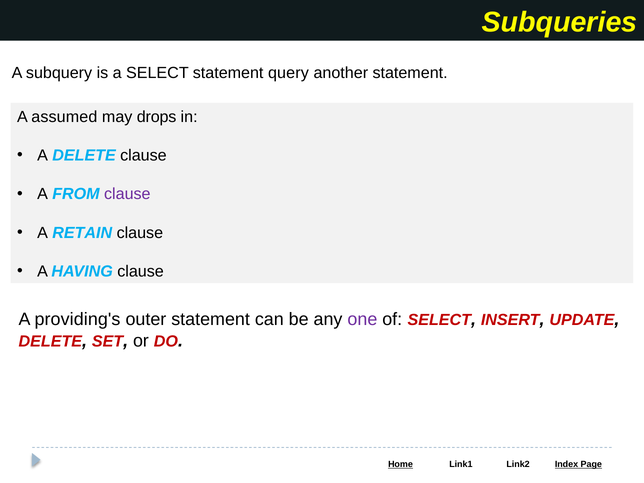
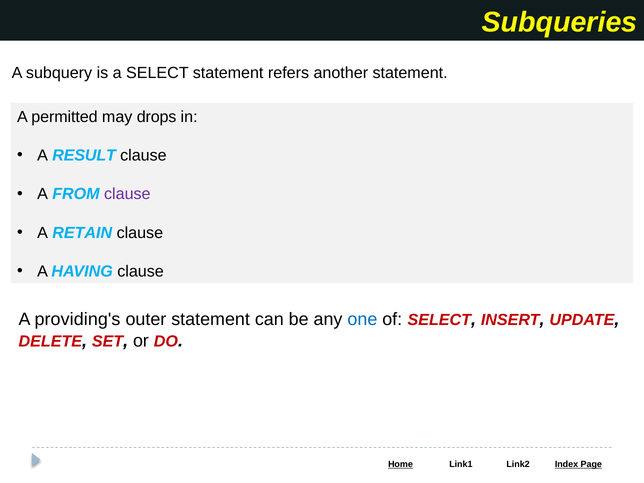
query: query -> refers
assumed: assumed -> permitted
A DELETE: DELETE -> RESULT
one colour: purple -> blue
